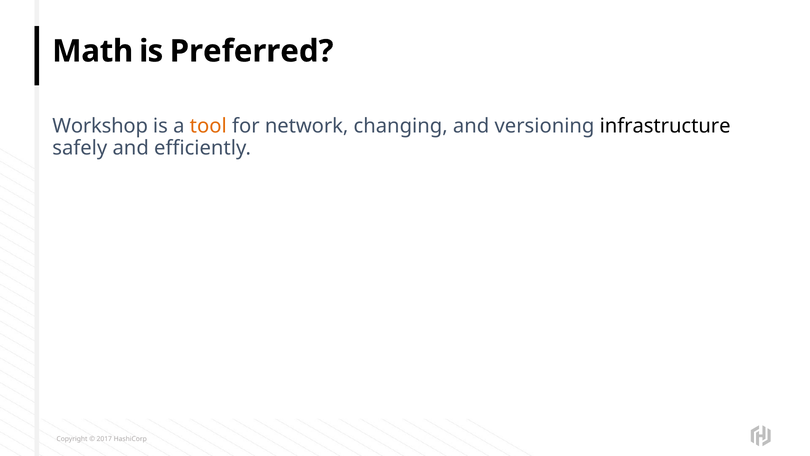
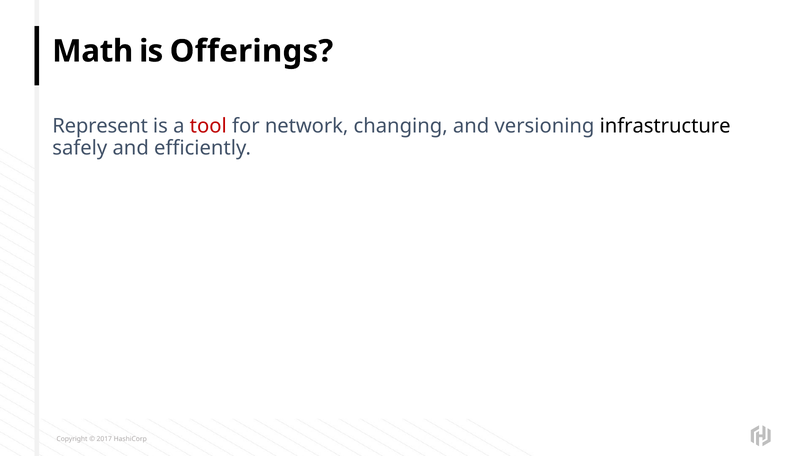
Preferred: Preferred -> Offerings
Workshop: Workshop -> Represent
tool colour: orange -> red
